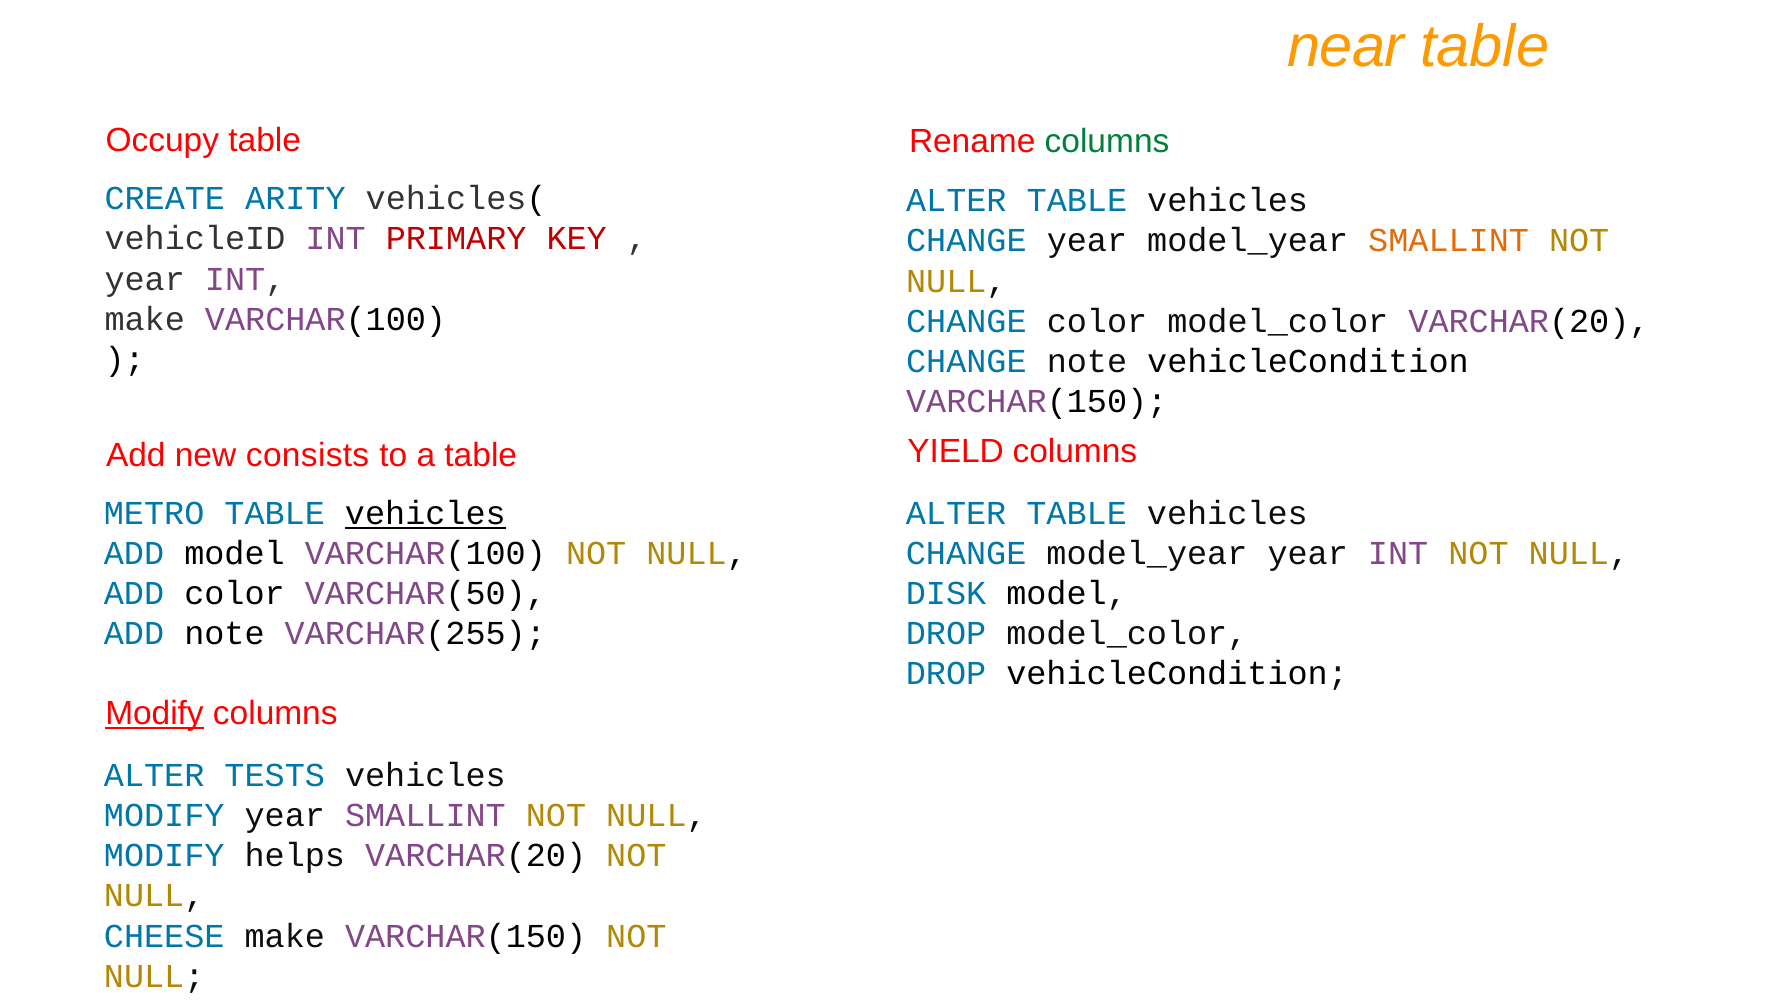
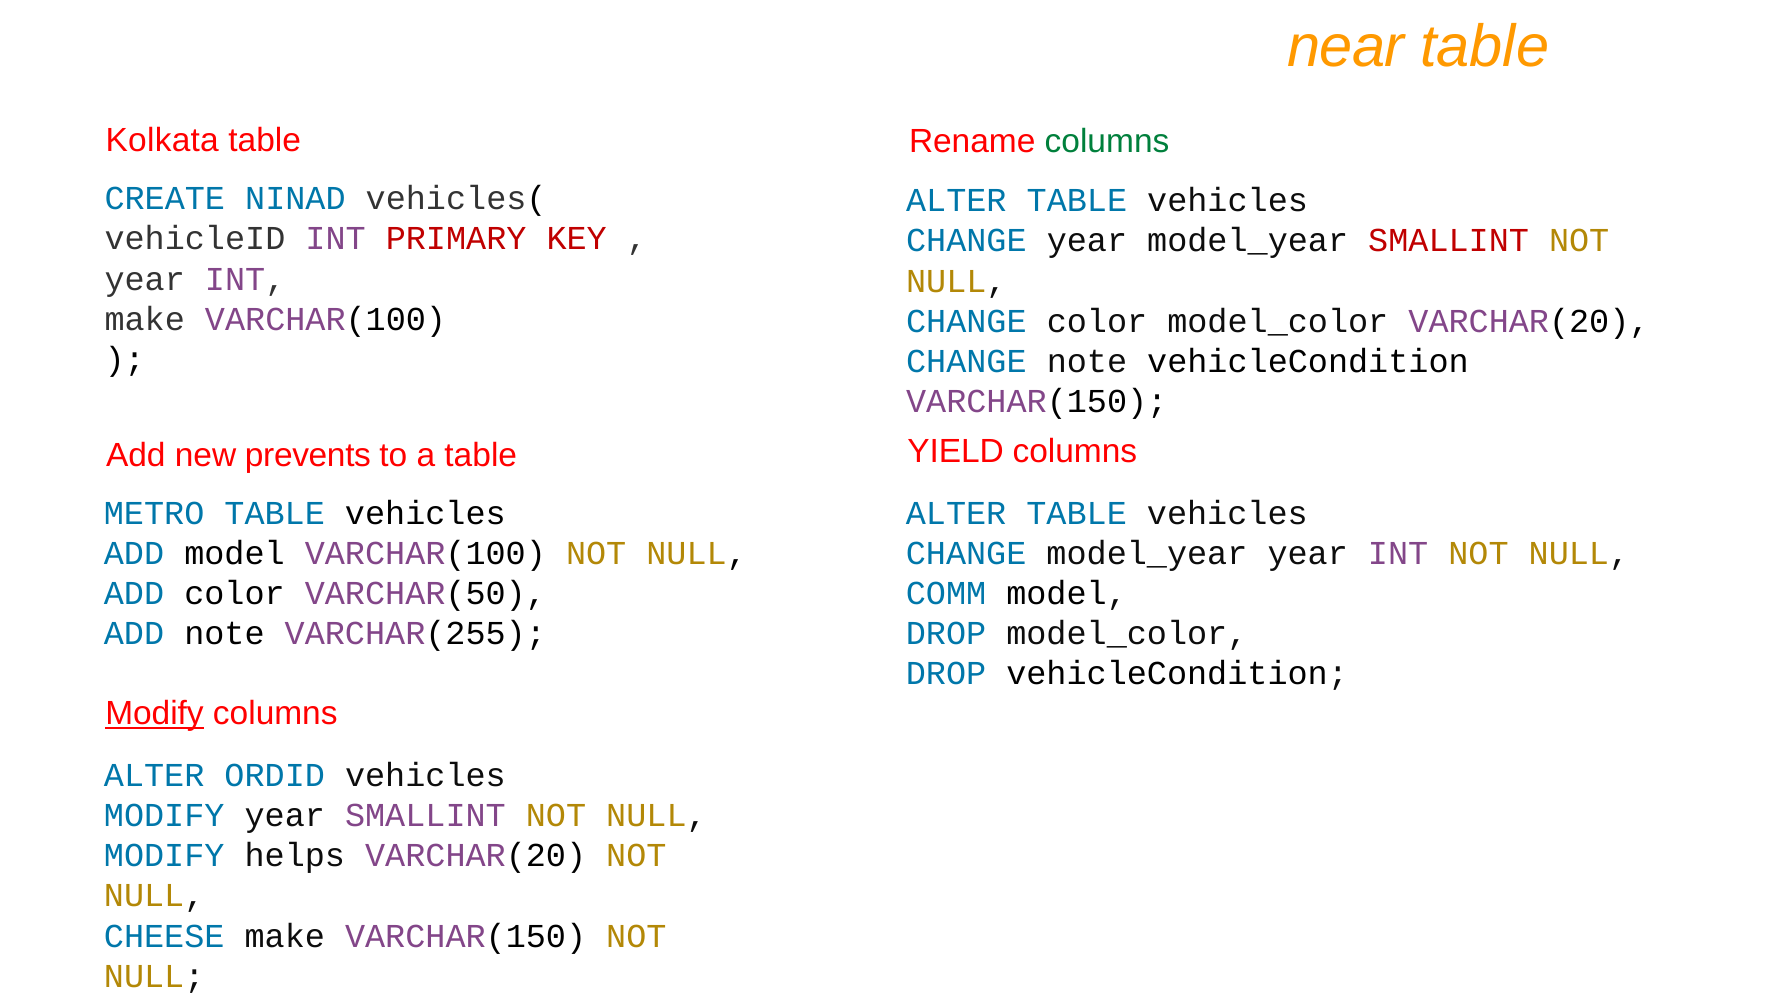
Occupy: Occupy -> Kolkata
ARITY: ARITY -> NINAD
SMALLINT at (1449, 241) colour: orange -> red
consists: consists -> prevents
vehicles at (425, 514) underline: present -> none
DISK: DISK -> COMM
TESTS: TESTS -> ORDID
